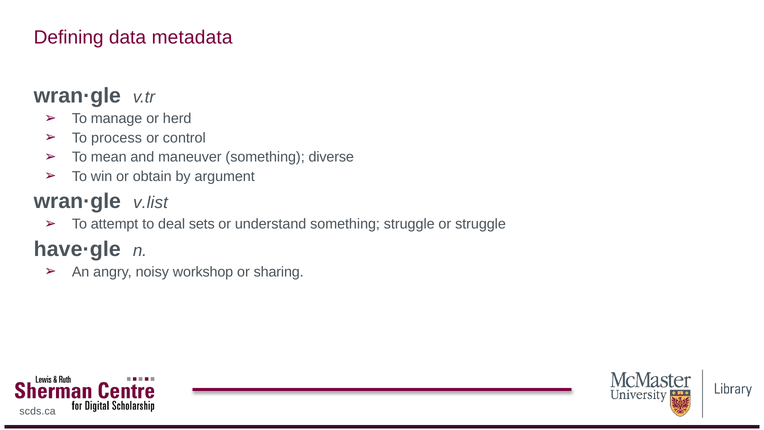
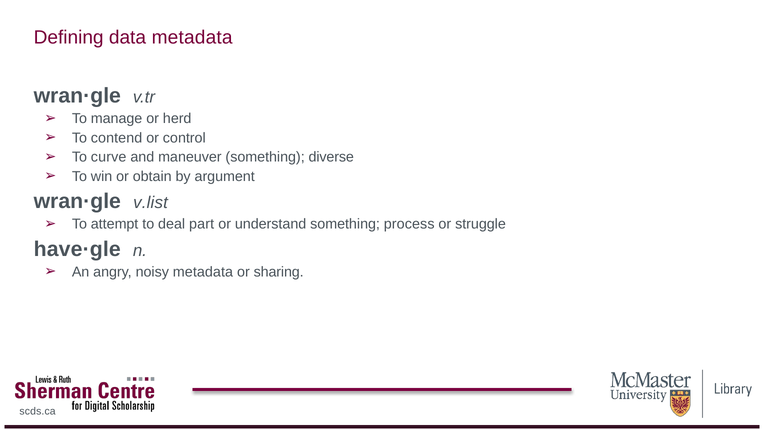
process: process -> contend
mean: mean -> curve
sets: sets -> part
something struggle: struggle -> process
noisy workshop: workshop -> metadata
